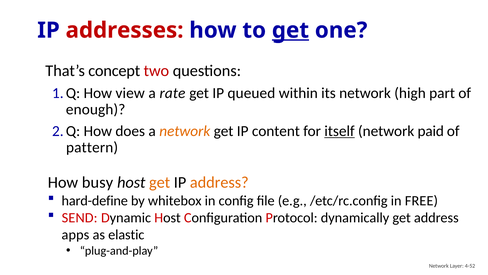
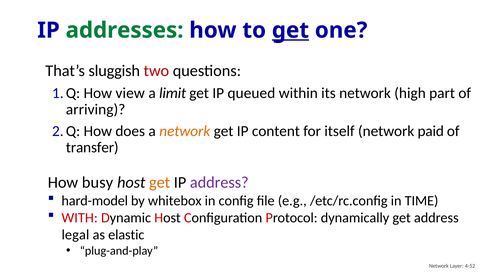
addresses colour: red -> green
concept: concept -> sluggish
rate: rate -> limit
enough: enough -> arriving
itself underline: present -> none
pattern: pattern -> transfer
address at (219, 182) colour: orange -> purple
hard-define: hard-define -> hard-model
FREE: FREE -> TIME
SEND: SEND -> WITH
apps: apps -> legal
